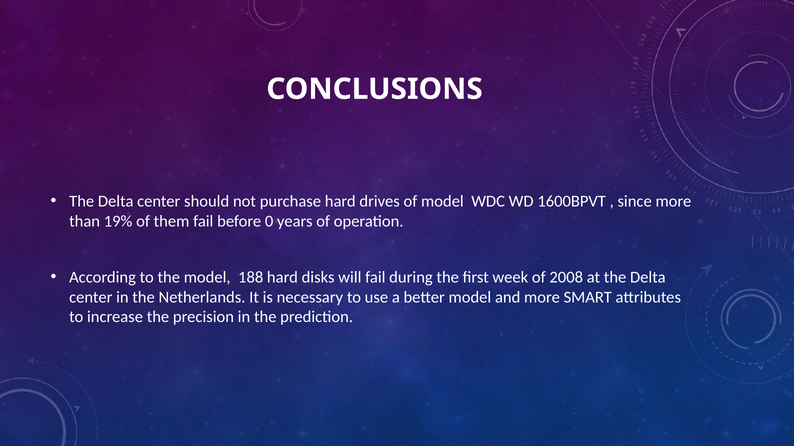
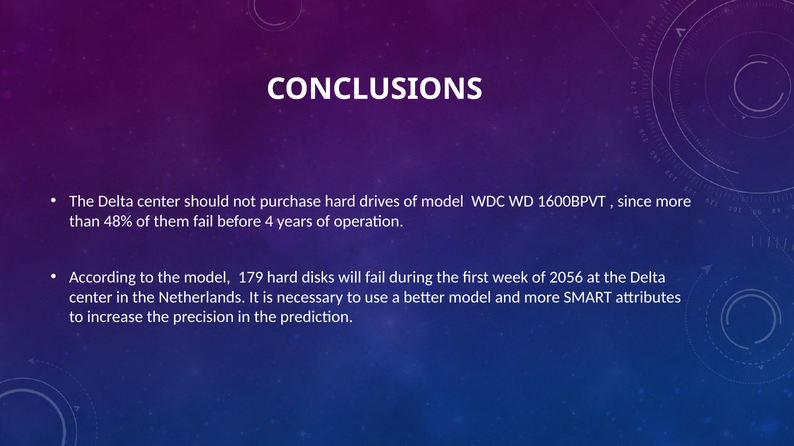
19%: 19% -> 48%
0: 0 -> 4
188: 188 -> 179
2008: 2008 -> 2056
